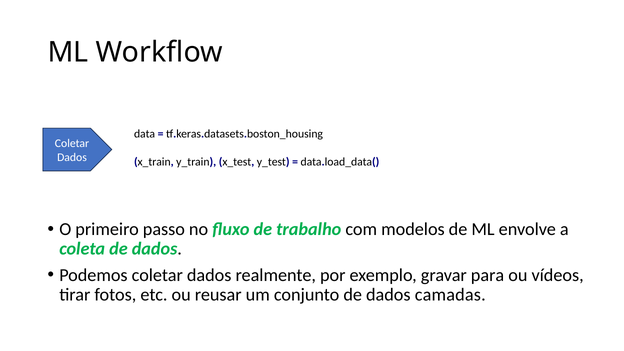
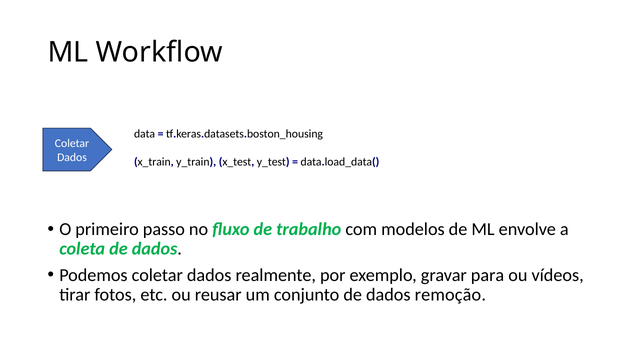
camadas: camadas -> remoção
